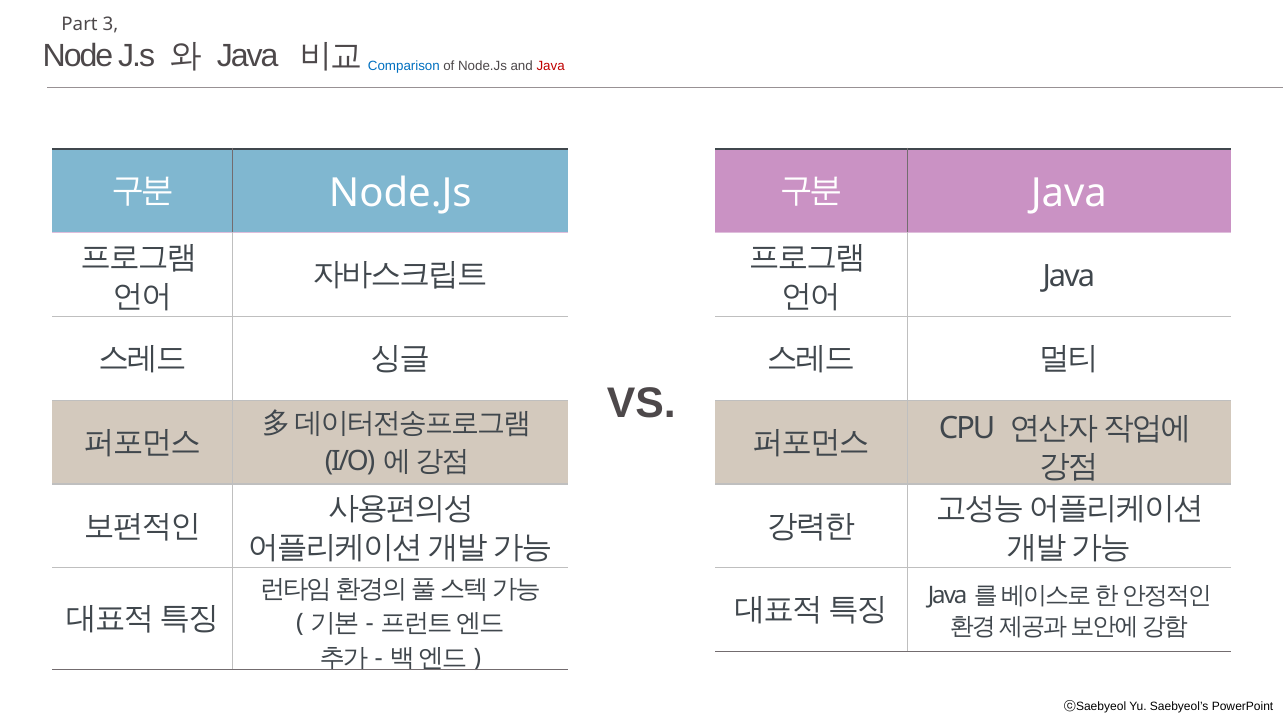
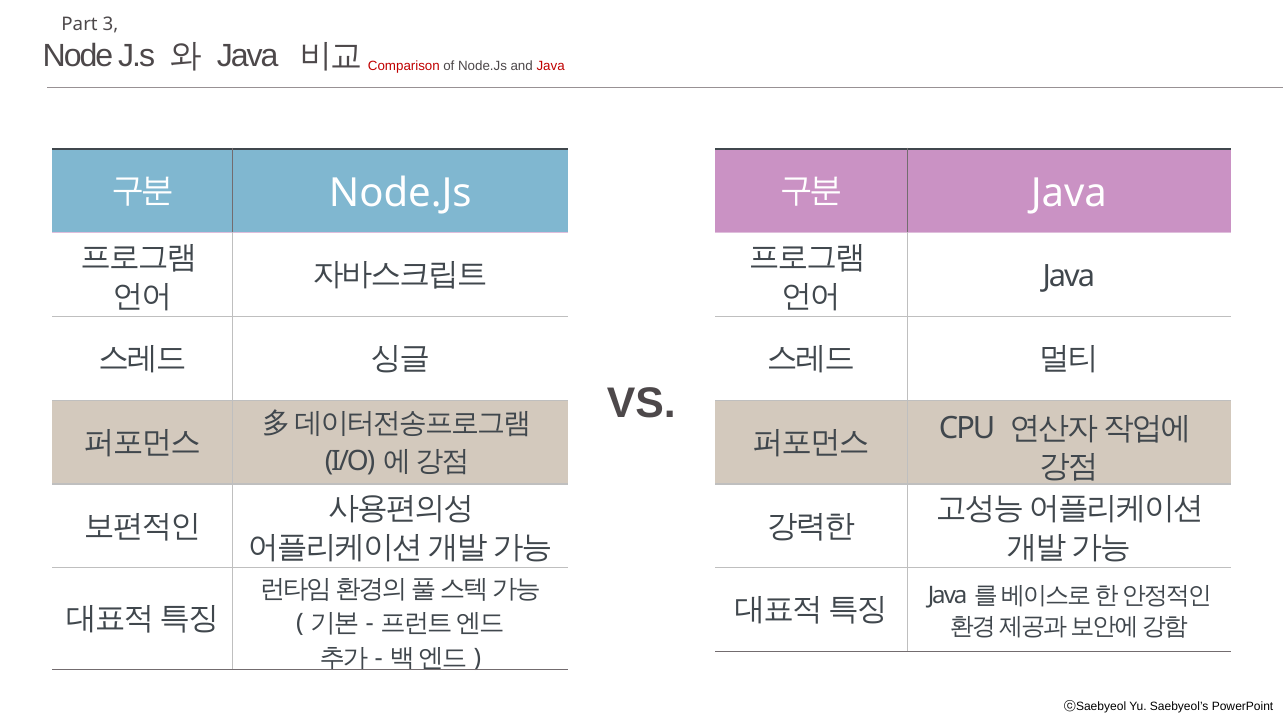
Comparison colour: blue -> red
